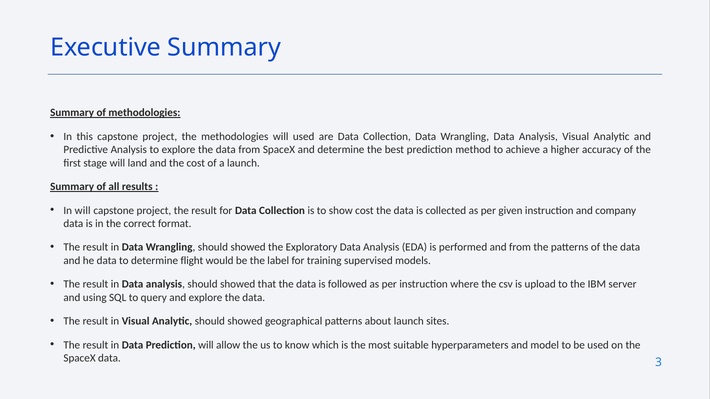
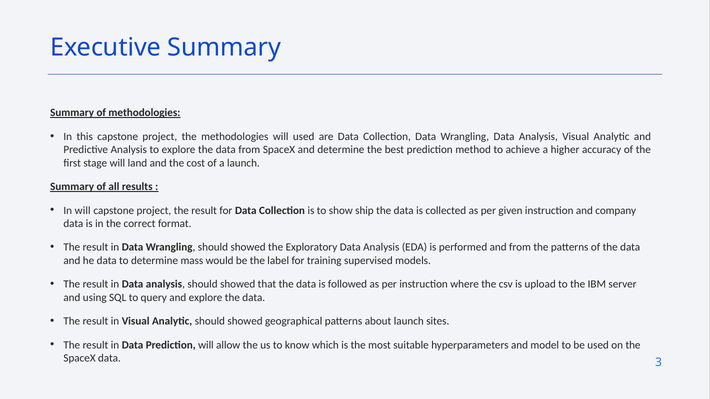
show cost: cost -> ship
flight: flight -> mass
